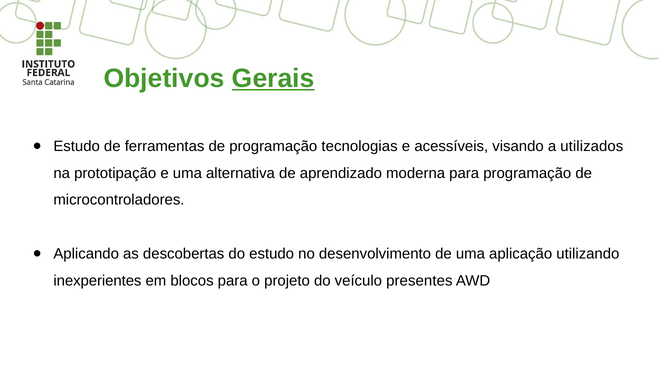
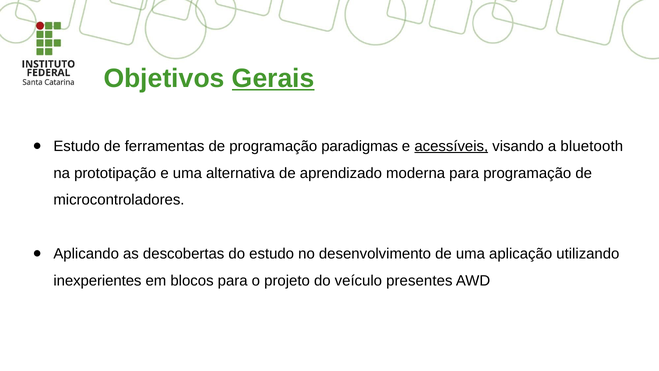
tecnologias: tecnologias -> paradigmas
acessíveis underline: none -> present
utilizados: utilizados -> bluetooth
